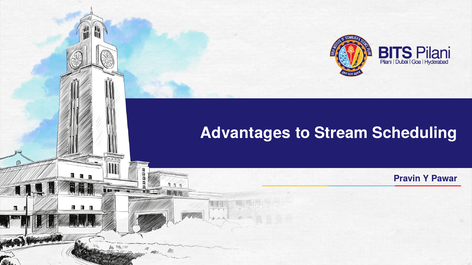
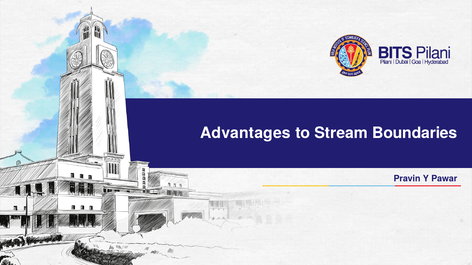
Scheduling: Scheduling -> Boundaries
